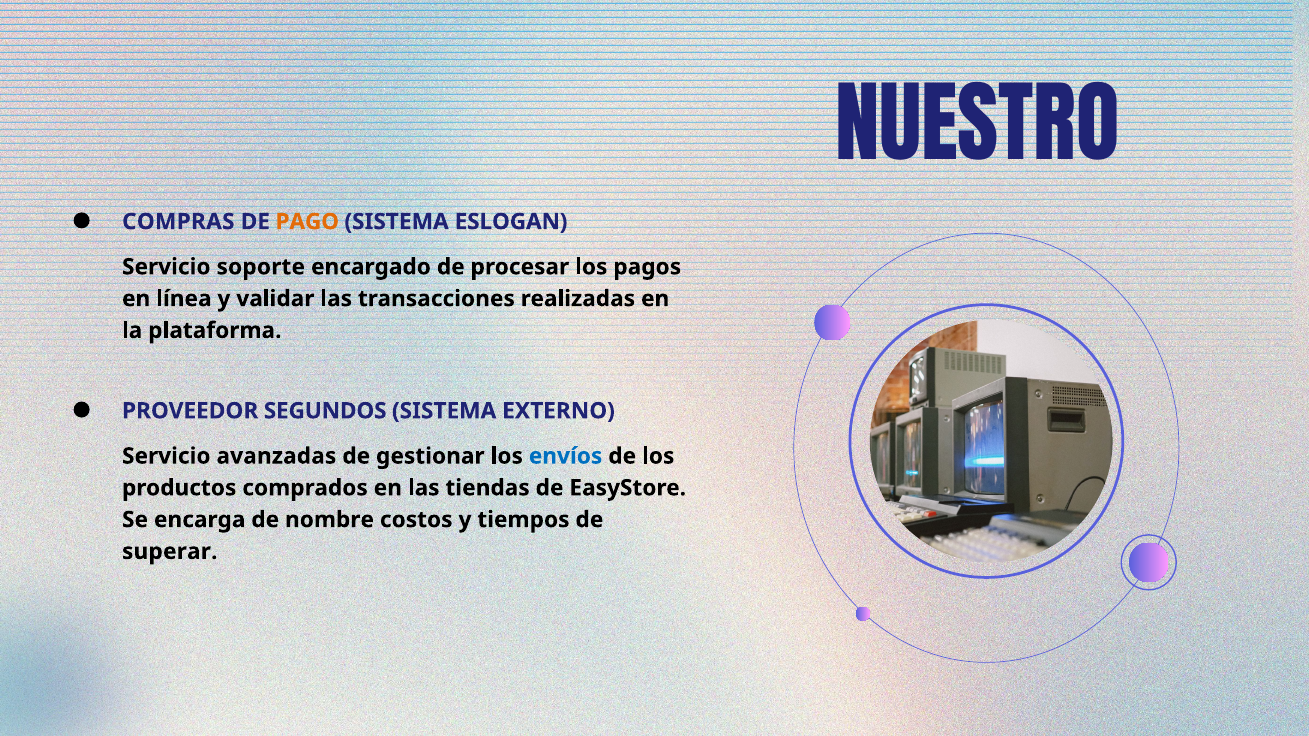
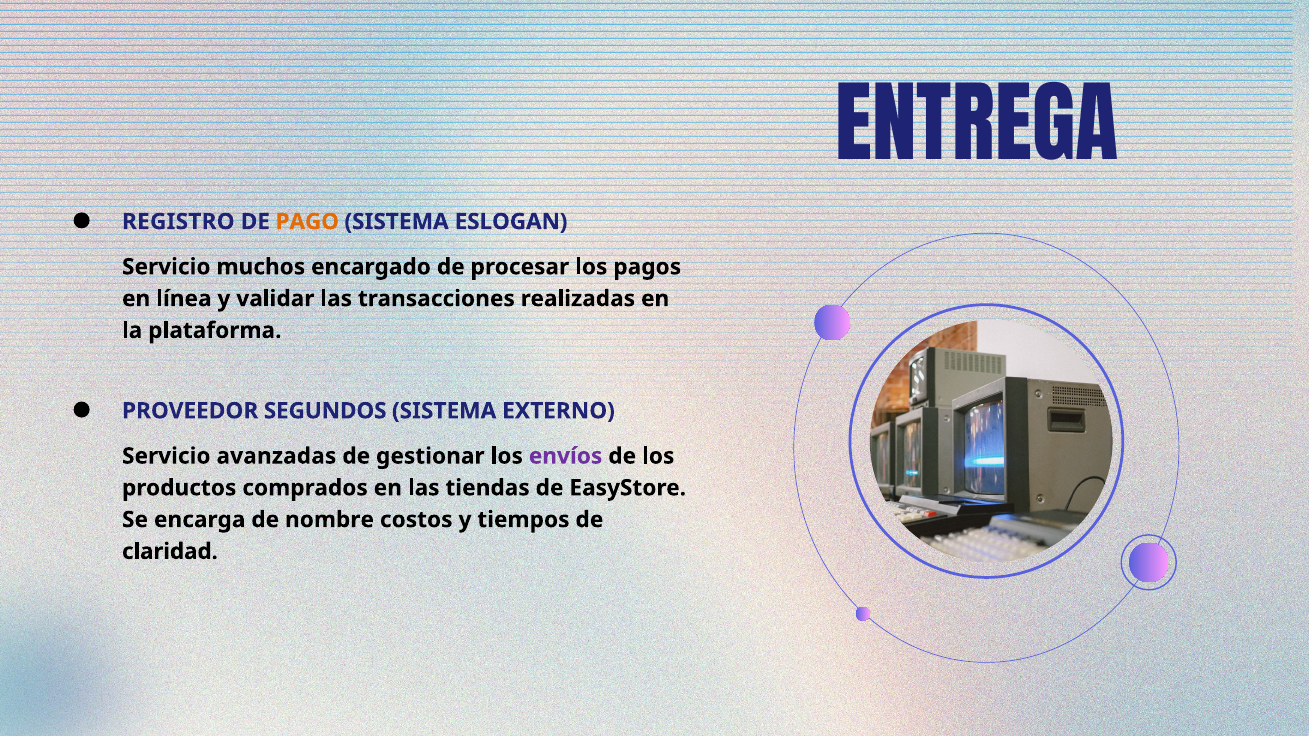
NUESTRO: NUESTRO -> ENTREGA
COMPRAS: COMPRAS -> REGISTRO
soporte: soporte -> muchos
envíos colour: blue -> purple
superar: superar -> claridad
